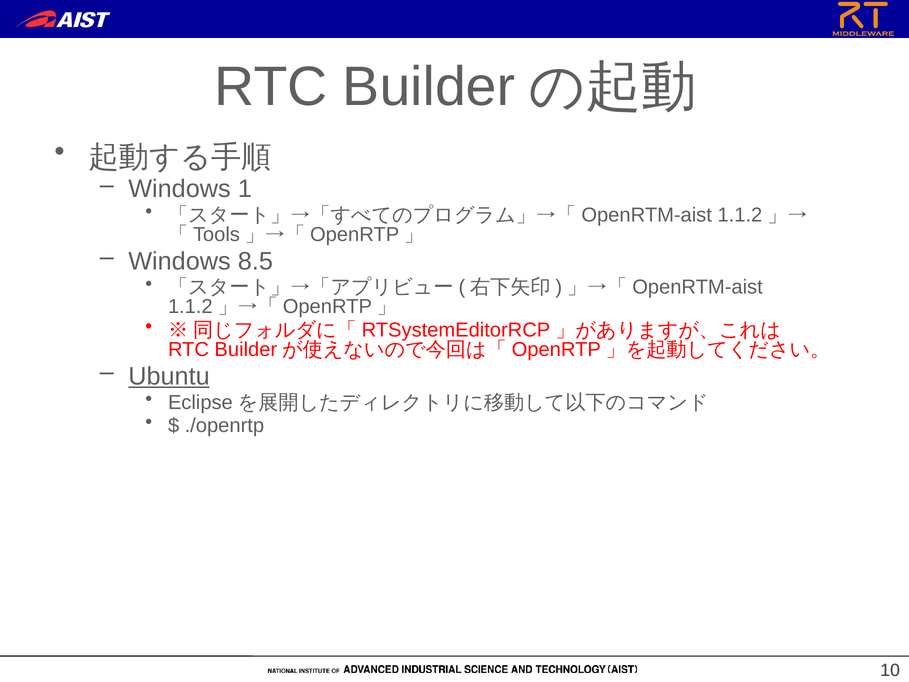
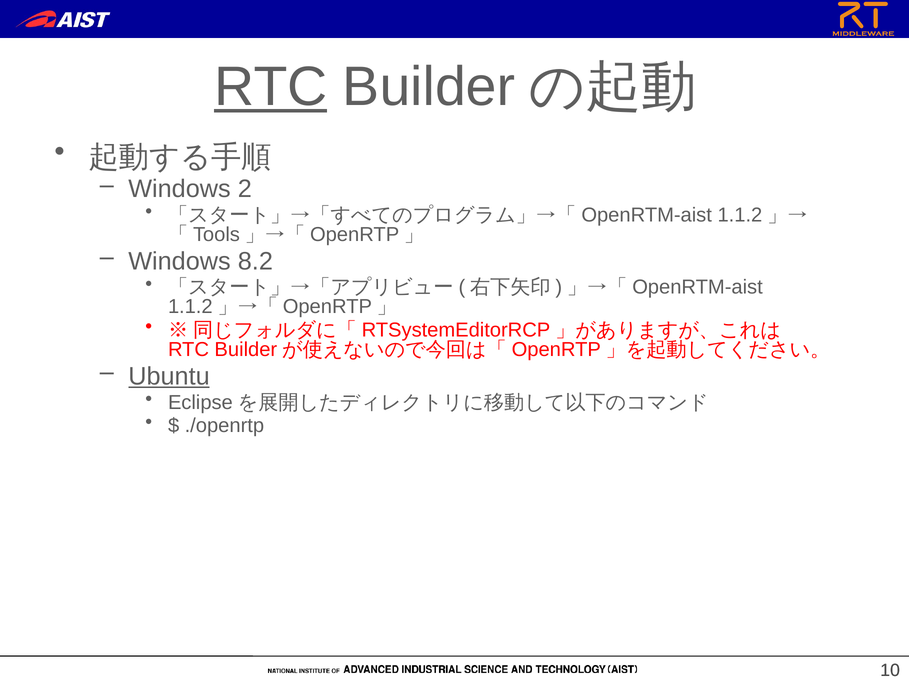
RTC at (271, 87) underline: none -> present
1: 1 -> 2
8.5: 8.5 -> 8.2
